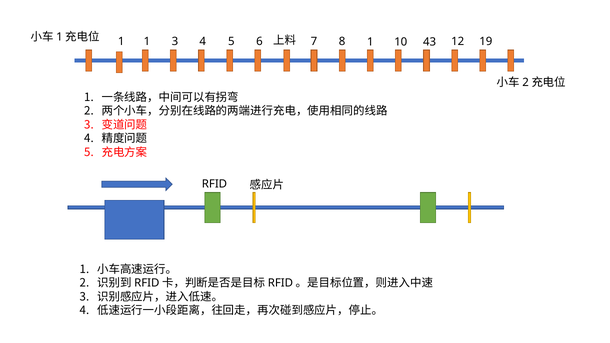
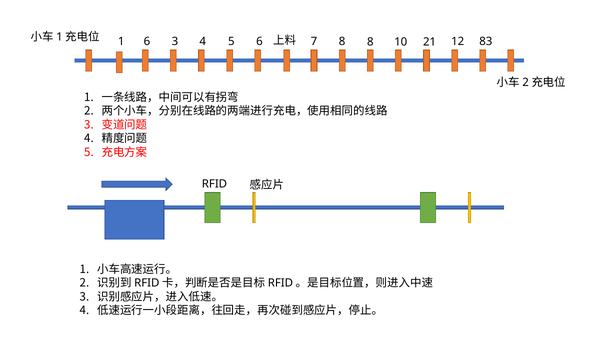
1 1: 1 -> 6
8 1: 1 -> 8
43: 43 -> 21
19: 19 -> 83
